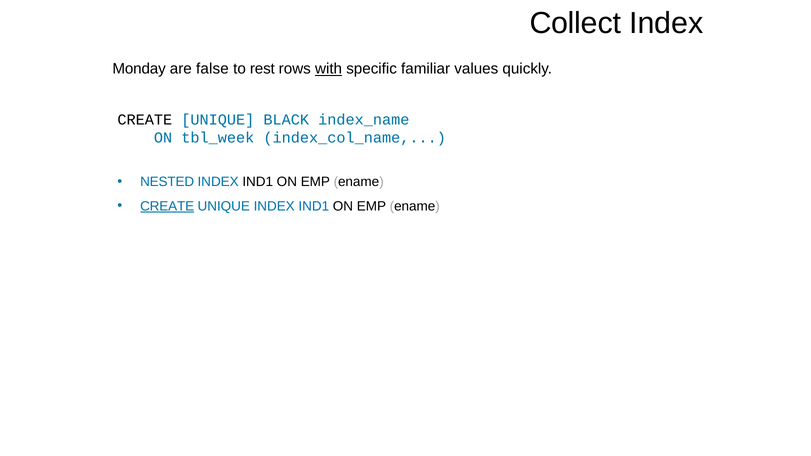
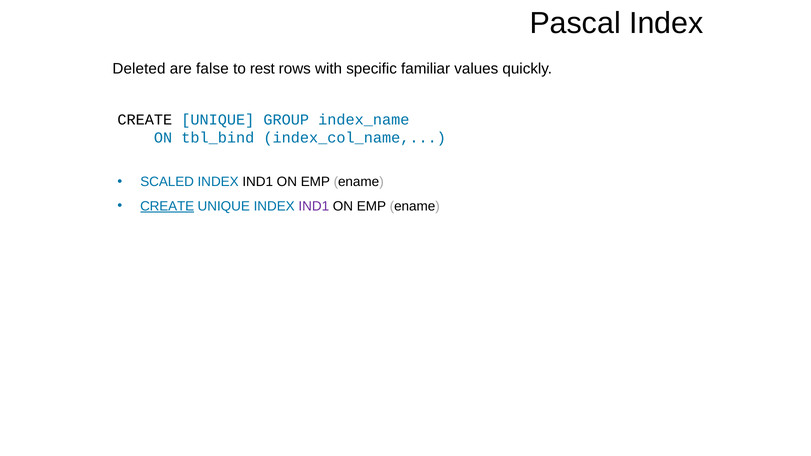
Collect: Collect -> Pascal
Monday: Monday -> Deleted
with underline: present -> none
BLACK: BLACK -> GROUP
tbl_week: tbl_week -> tbl_bind
NESTED: NESTED -> SCALED
IND1 at (314, 206) colour: blue -> purple
